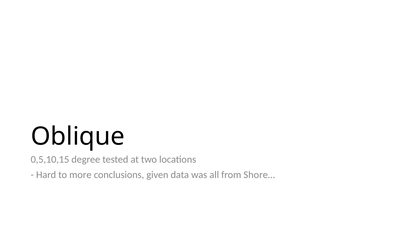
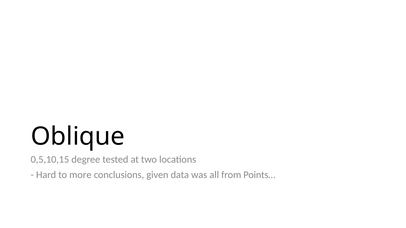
Shore…: Shore… -> Points…
